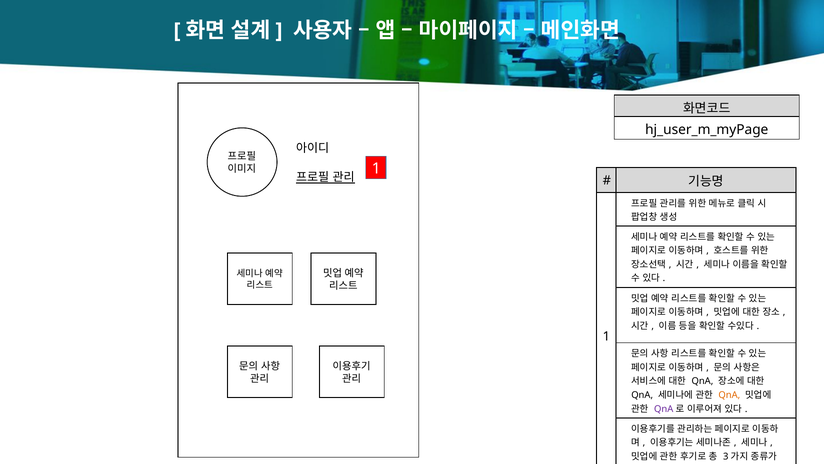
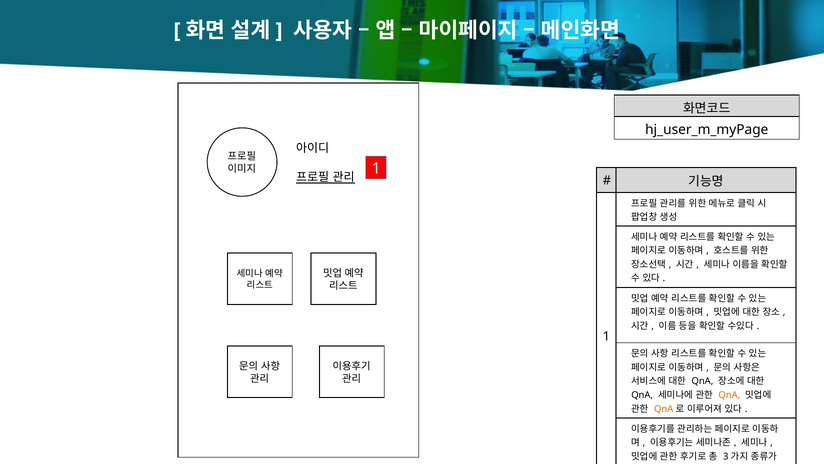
QnA at (664, 409) colour: purple -> orange
